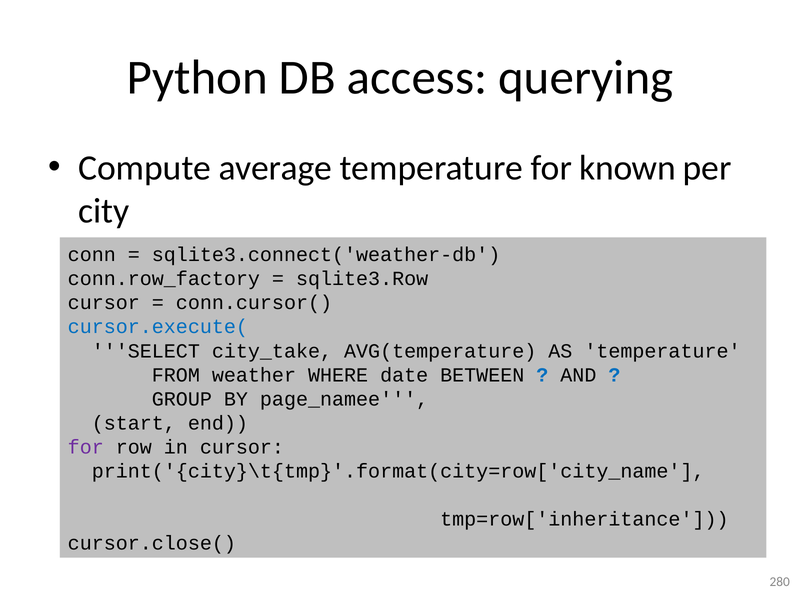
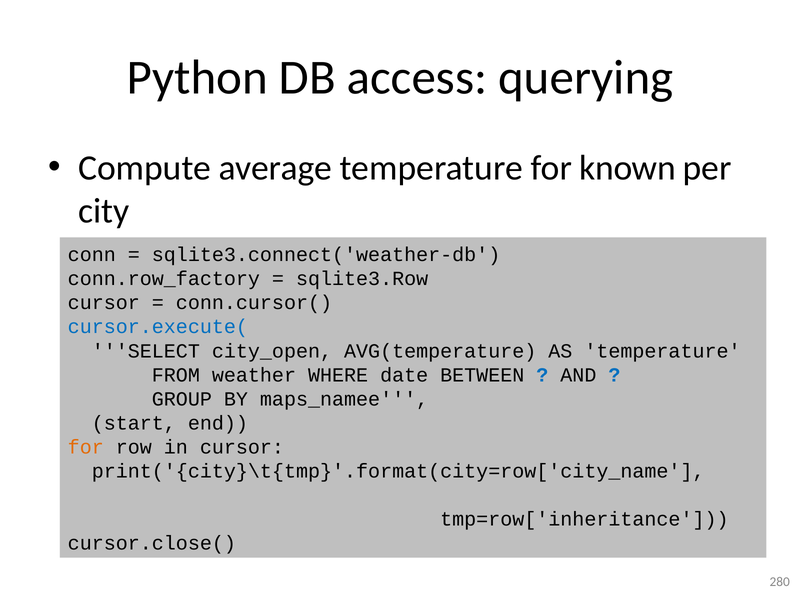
city_take: city_take -> city_open
page_namee: page_namee -> maps_namee
for at (86, 447) colour: purple -> orange
